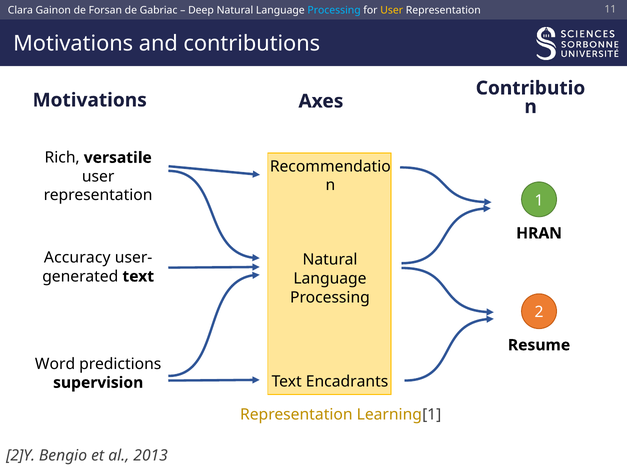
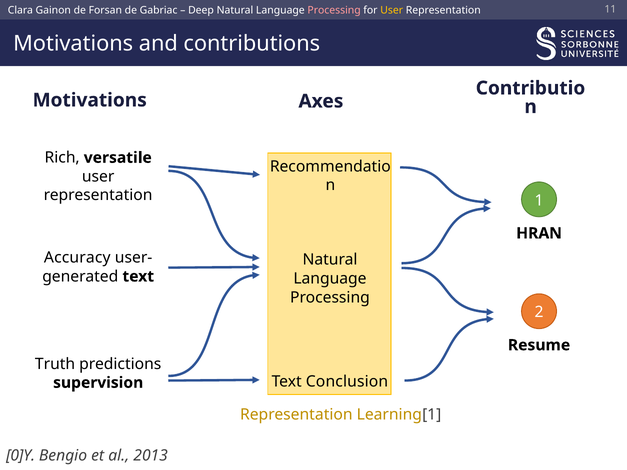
Processing at (334, 10) colour: light blue -> pink
Word: Word -> Truth
Encadrants: Encadrants -> Conclusion
2]Y: 2]Y -> 0]Y
